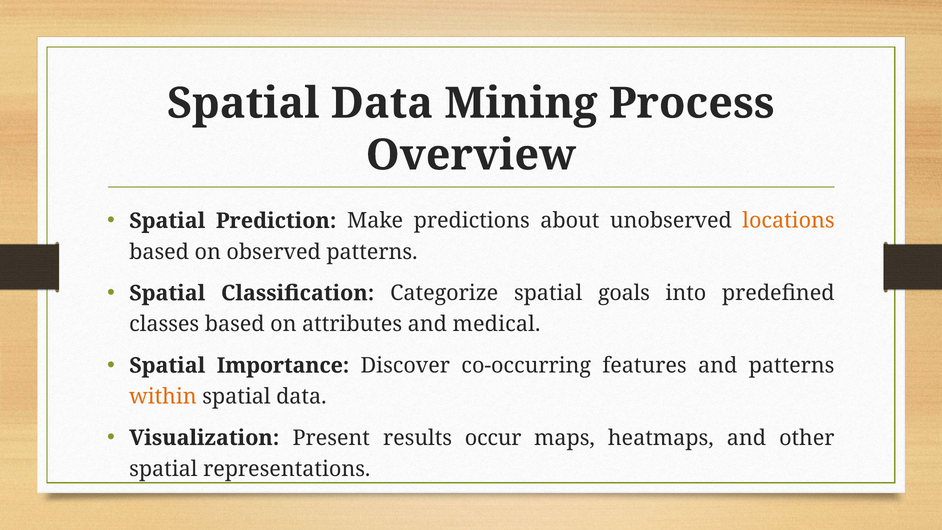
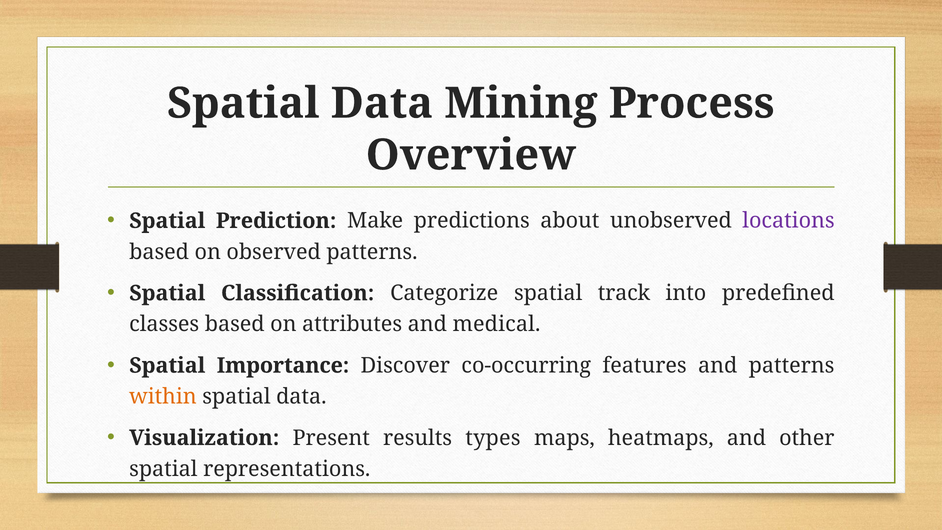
locations colour: orange -> purple
goals: goals -> track
occur: occur -> types
